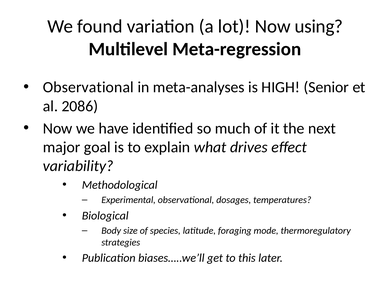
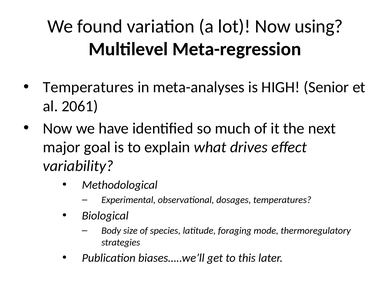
Observational at (88, 87): Observational -> Temperatures
2086: 2086 -> 2061
